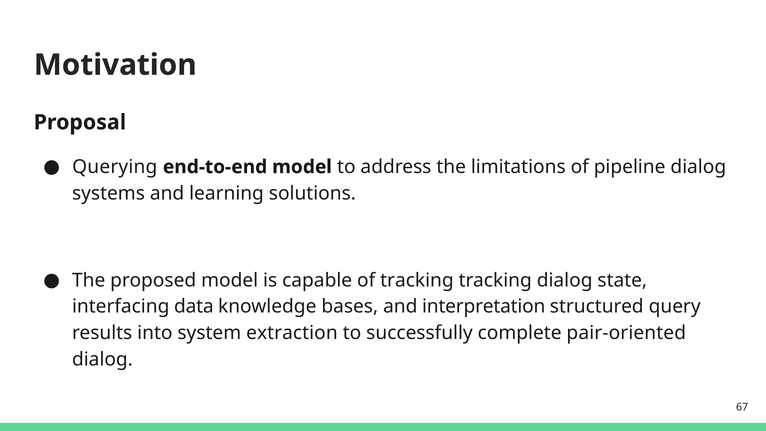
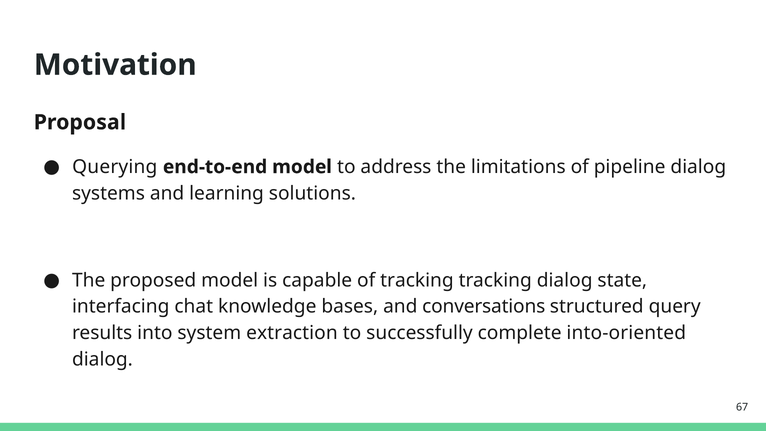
data: data -> chat
interpretation: interpretation -> conversations
pair-oriented: pair-oriented -> into-oriented
